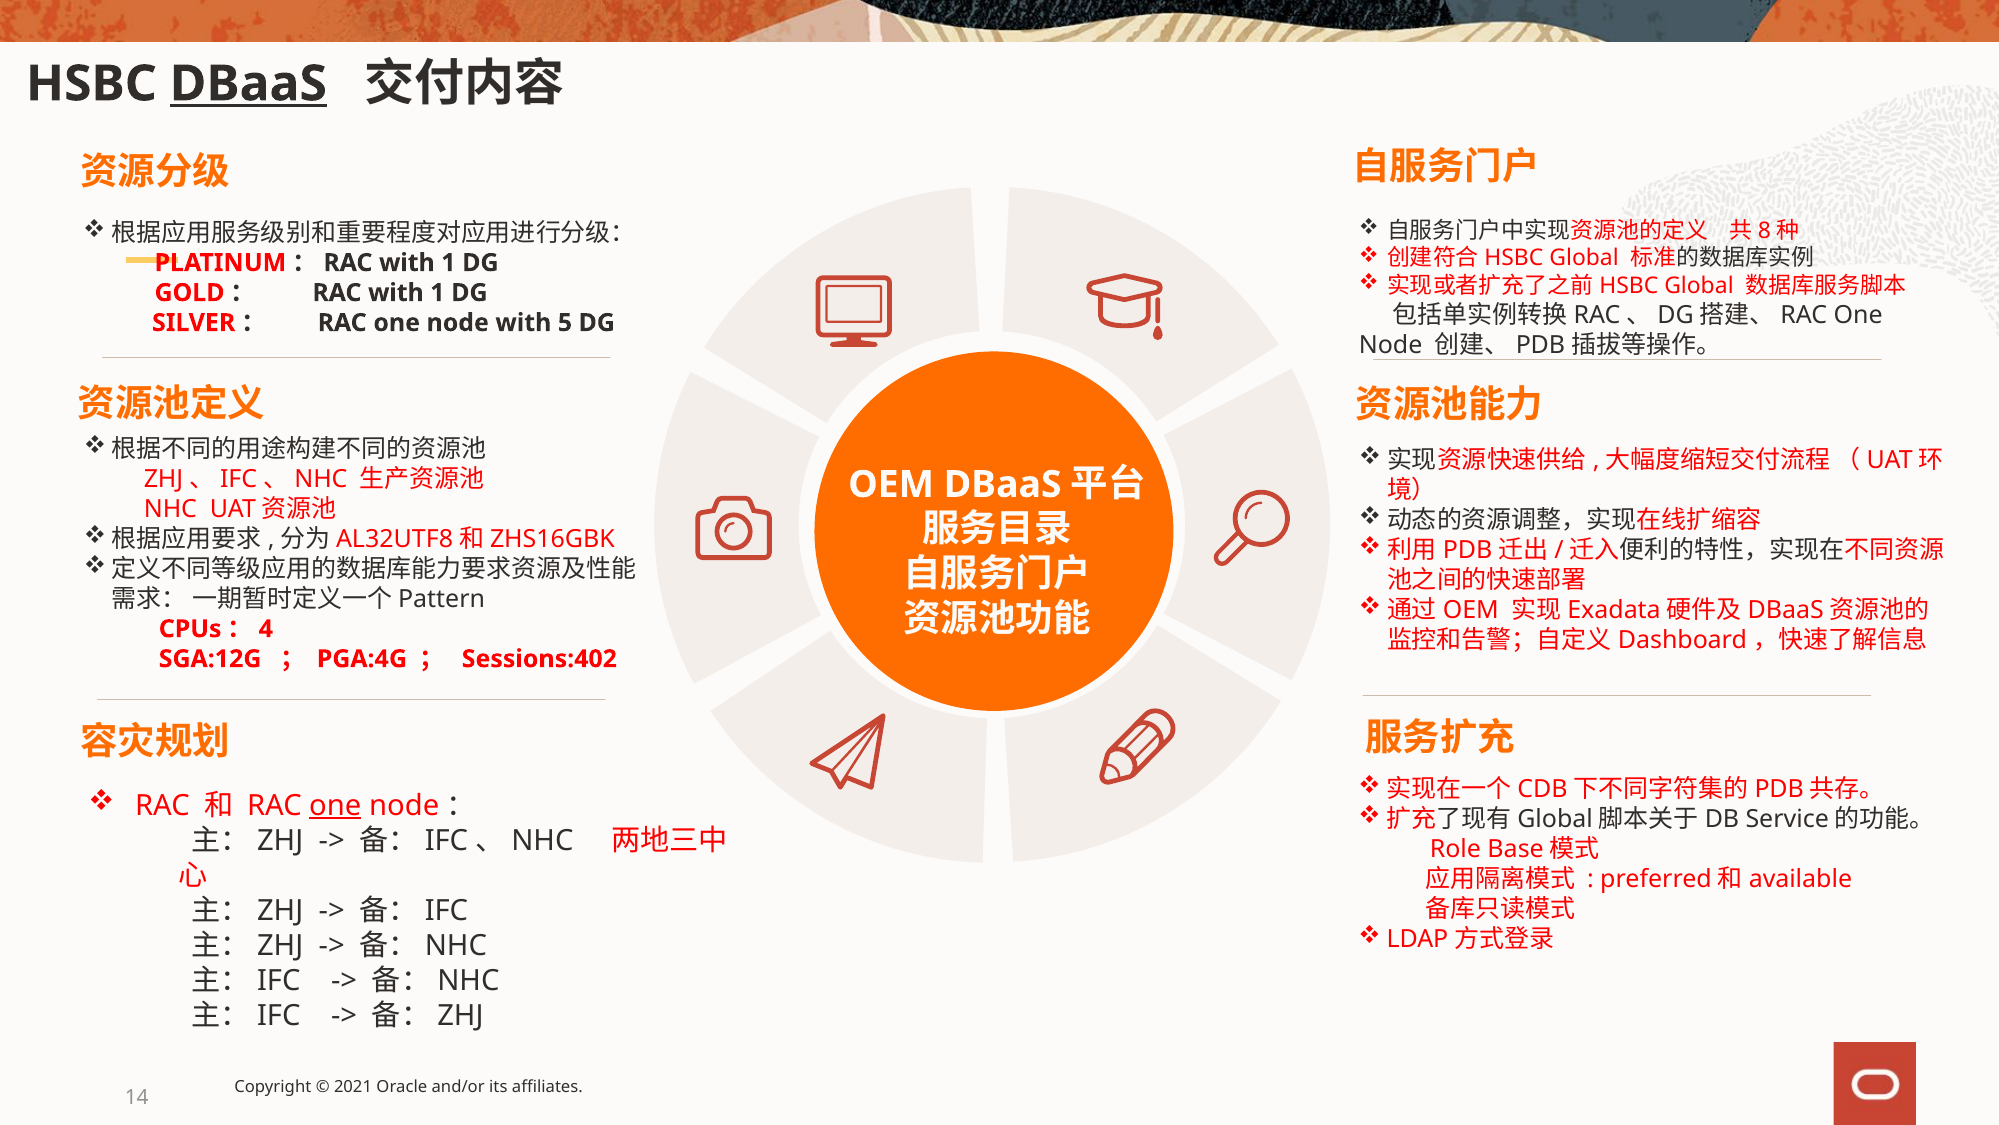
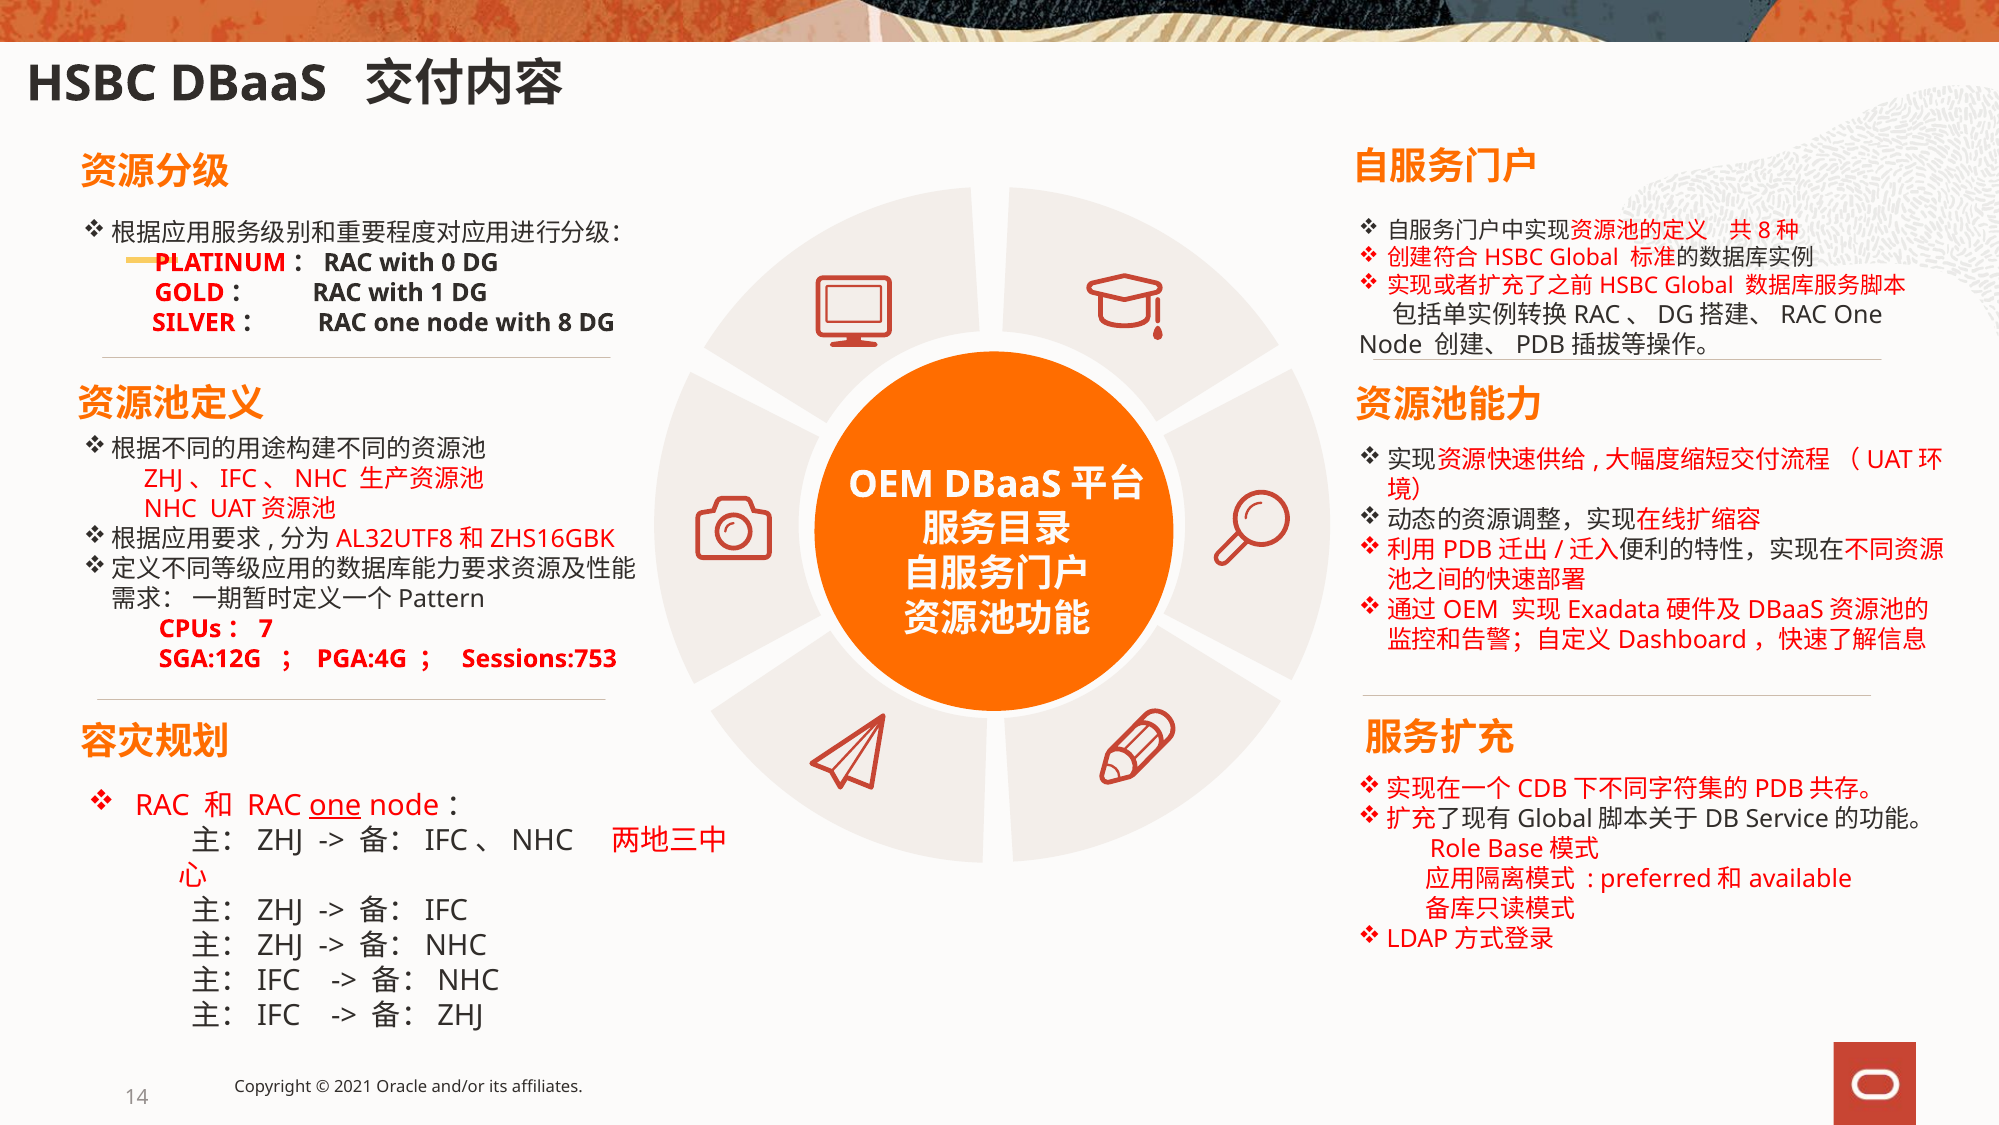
DBaaS at (248, 84) underline: present -> none
1 at (448, 263): 1 -> 0
5: 5 -> 8
4: 4 -> 7
Sessions:402: Sessions:402 -> Sessions:753
